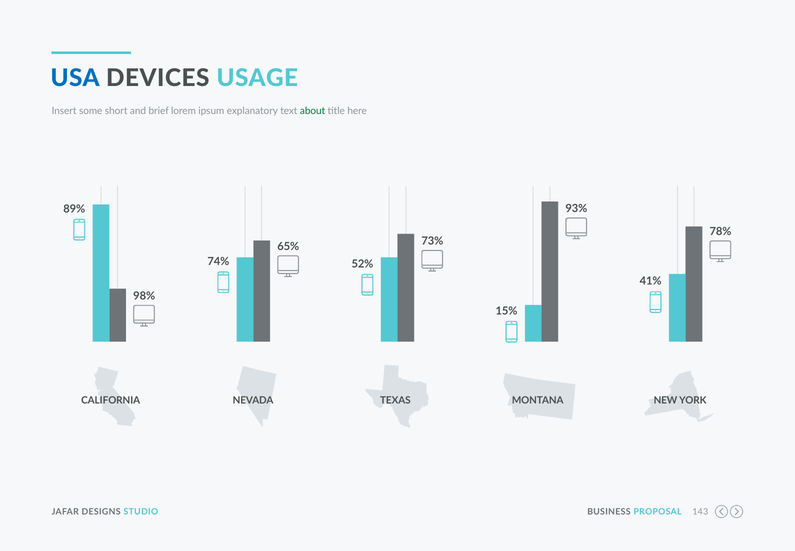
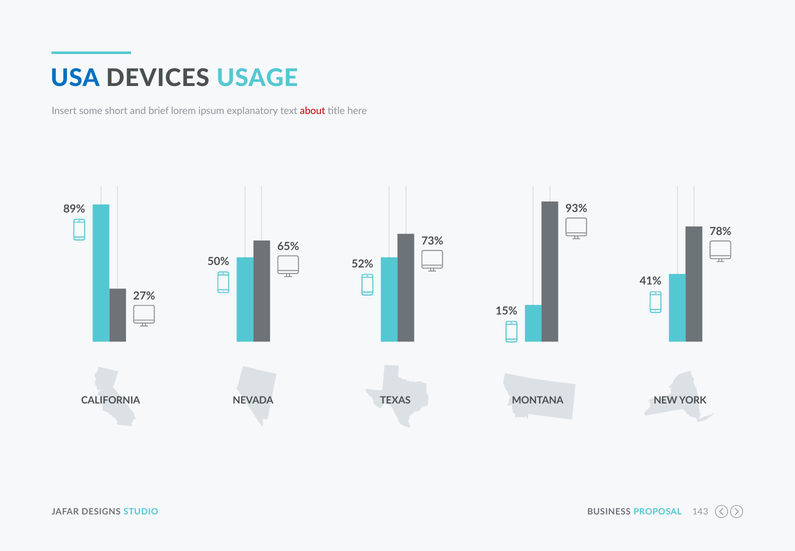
about colour: green -> red
74%: 74% -> 50%
98%: 98% -> 27%
